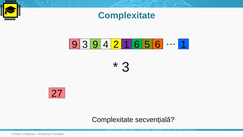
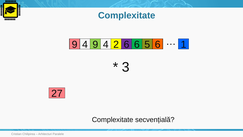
3 at (85, 44): 3 -> 4
2 1: 1 -> 6
